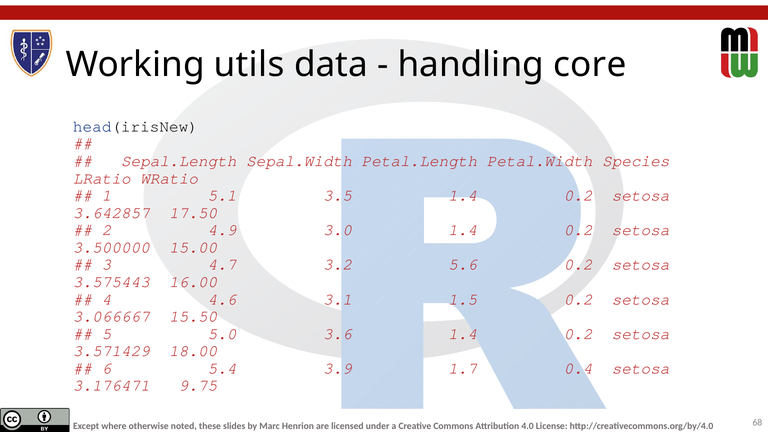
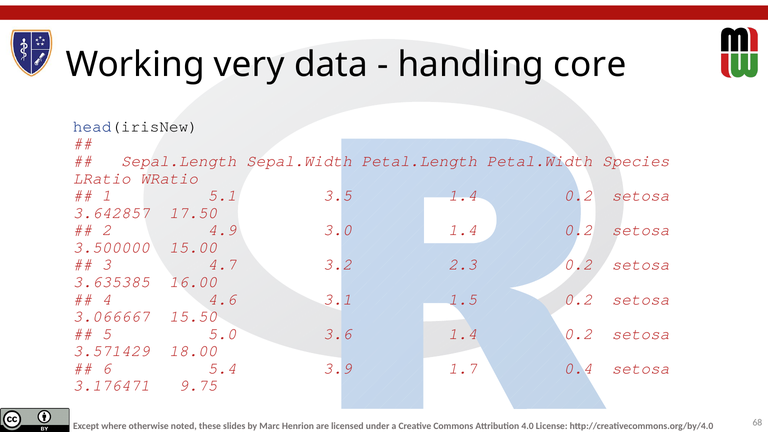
utils: utils -> very
5.6: 5.6 -> 2.3
3.575443: 3.575443 -> 3.635385
